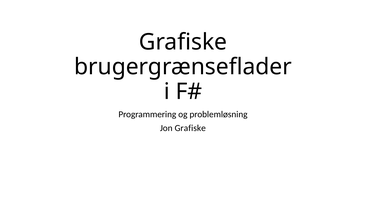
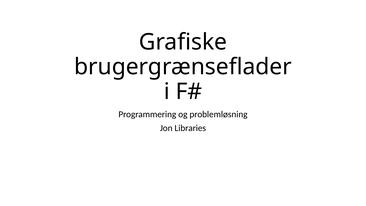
Jon Grafiske: Grafiske -> Libraries
